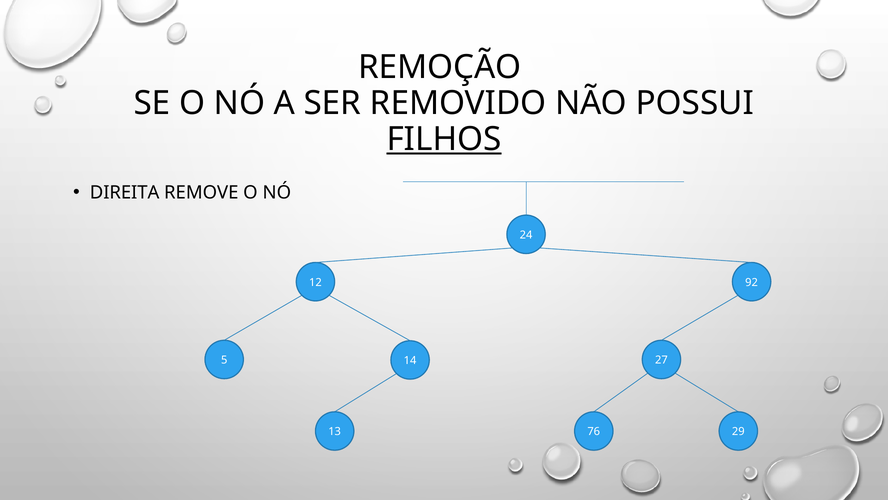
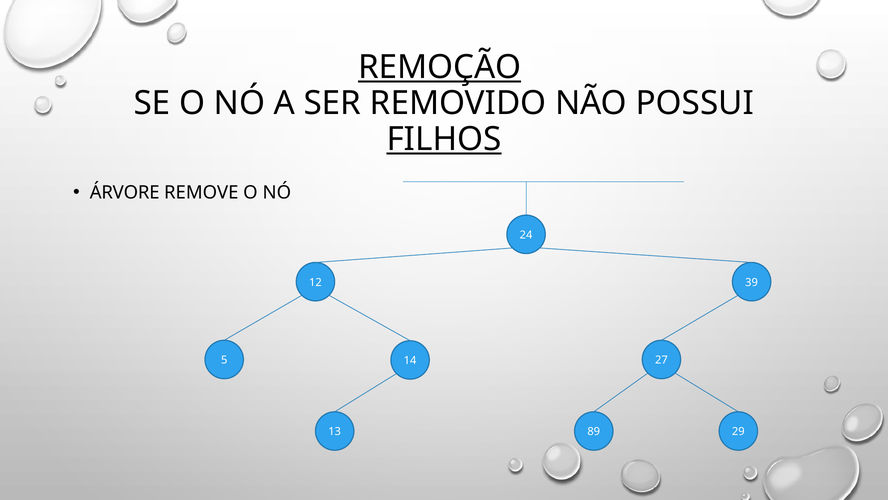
REMOÇÃO underline: none -> present
DIREITA: DIREITA -> ÁRVORE
92: 92 -> 39
76: 76 -> 89
